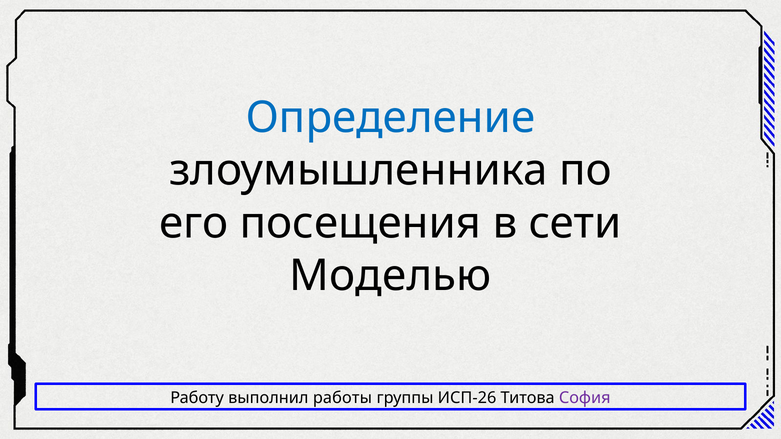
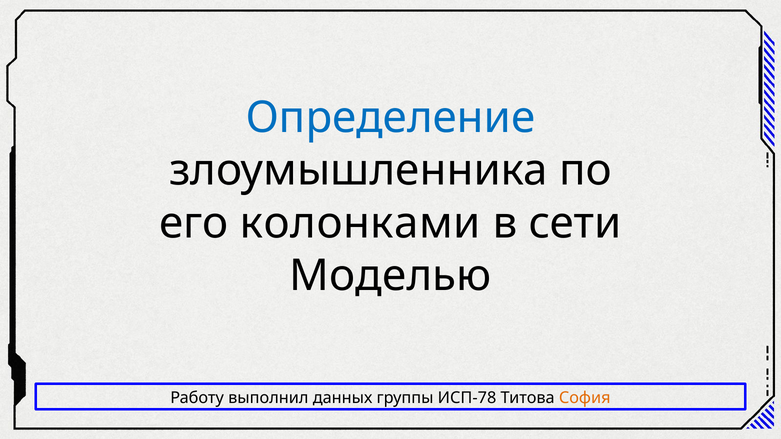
посещения: посещения -> колонками
работы: работы -> данных
ИСП-26: ИСП-26 -> ИСП-78
София colour: purple -> orange
